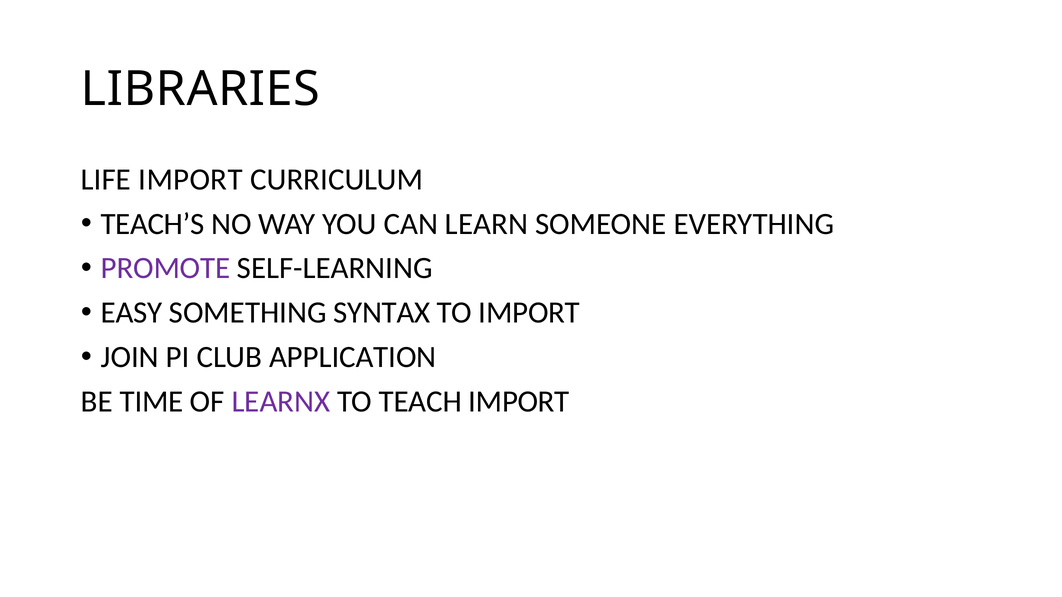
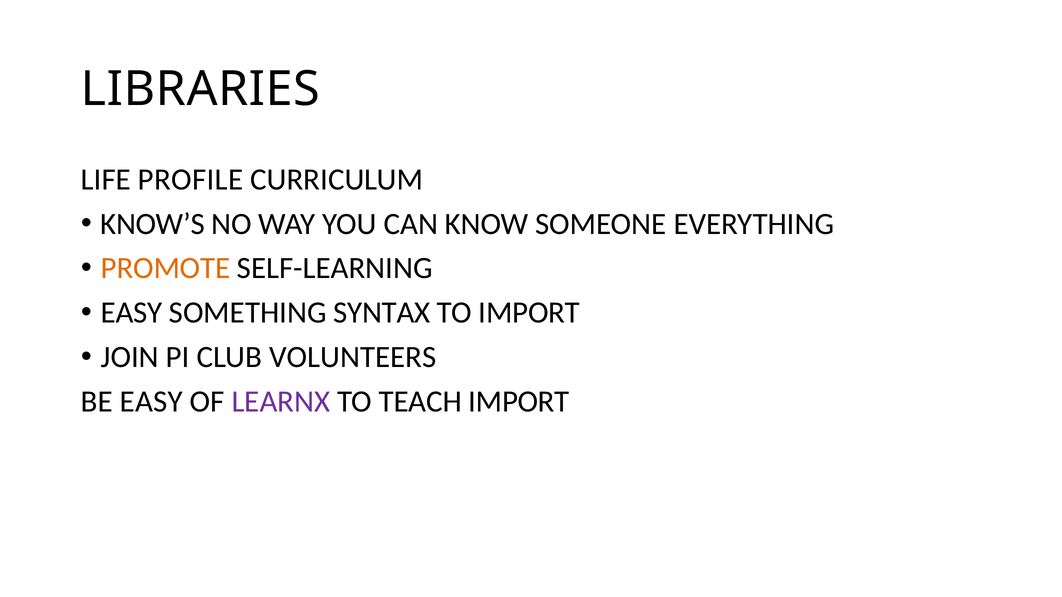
LIFE IMPORT: IMPORT -> PROFILE
TEACH’S: TEACH’S -> KNOW’S
LEARN: LEARN -> KNOW
PROMOTE colour: purple -> orange
APPLICATION: APPLICATION -> VOLUNTEERS
BE TIME: TIME -> EASY
